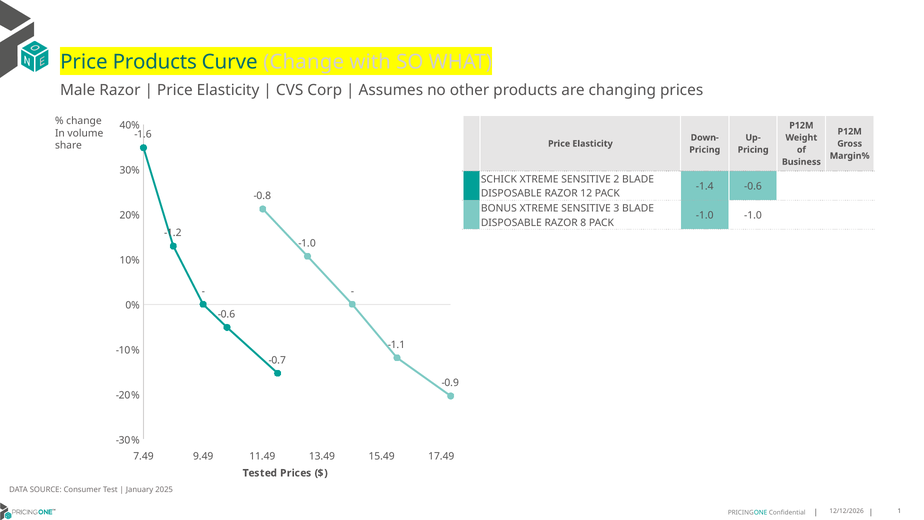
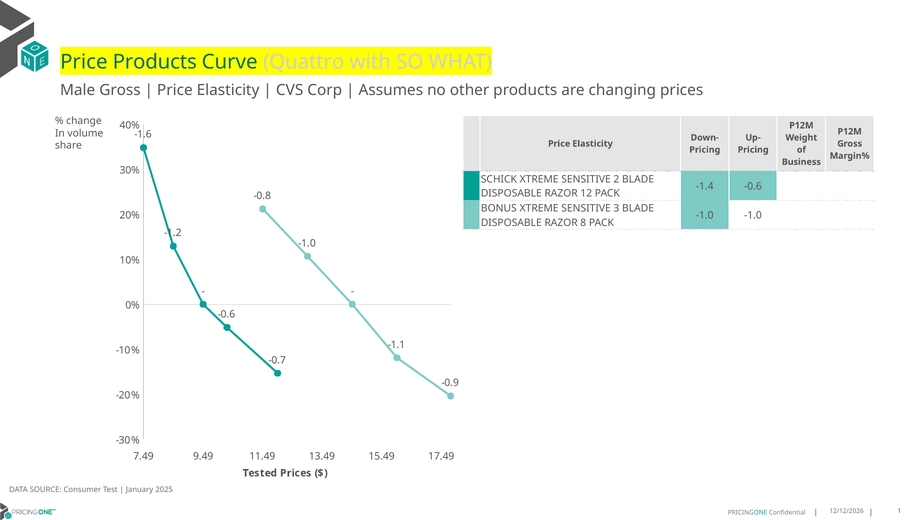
Curve Change: Change -> Quattro
Male Razor: Razor -> Gross
